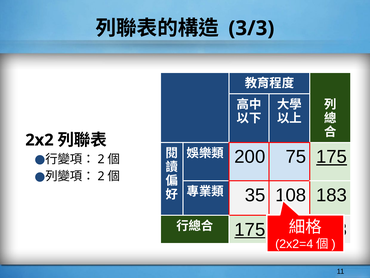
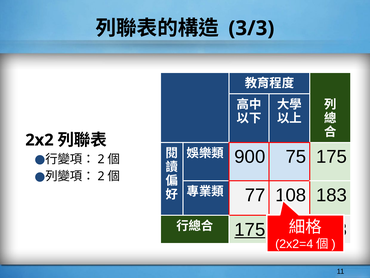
200: 200 -> 900
175 at (332, 157) underline: present -> none
35: 35 -> 77
